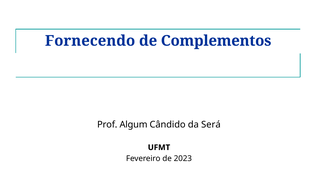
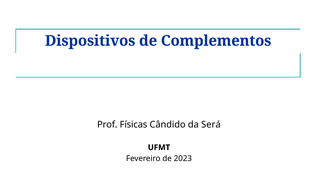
Fornecendo: Fornecendo -> Dispositivos
Algum: Algum -> Físicas
